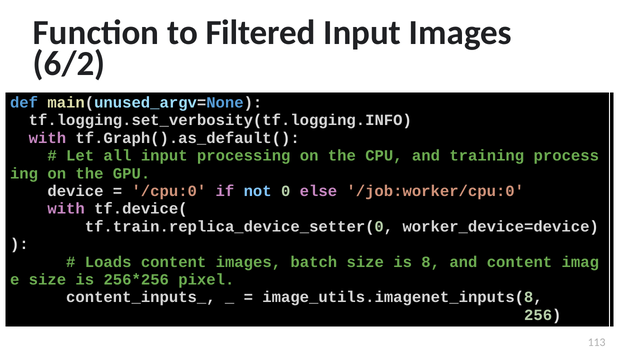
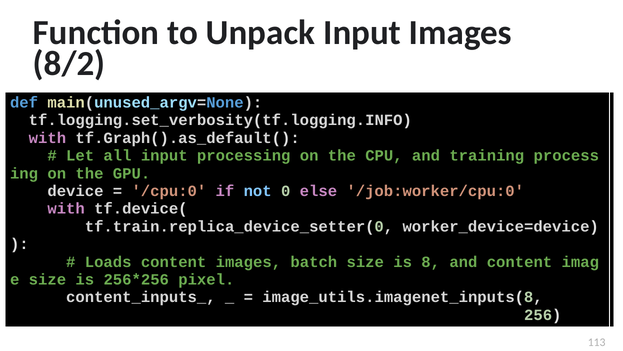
Filtered: Filtered -> Unpack
6/2: 6/2 -> 8/2
